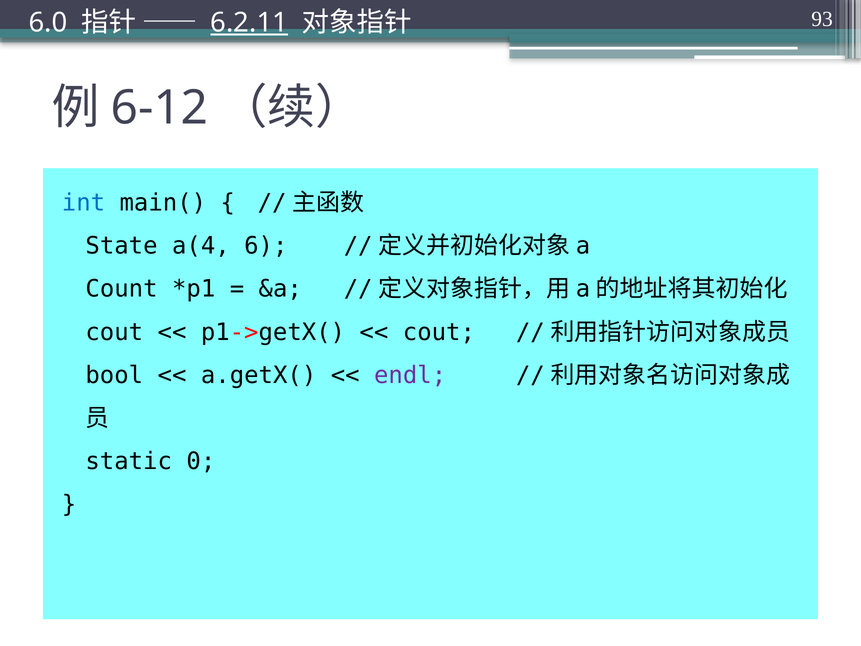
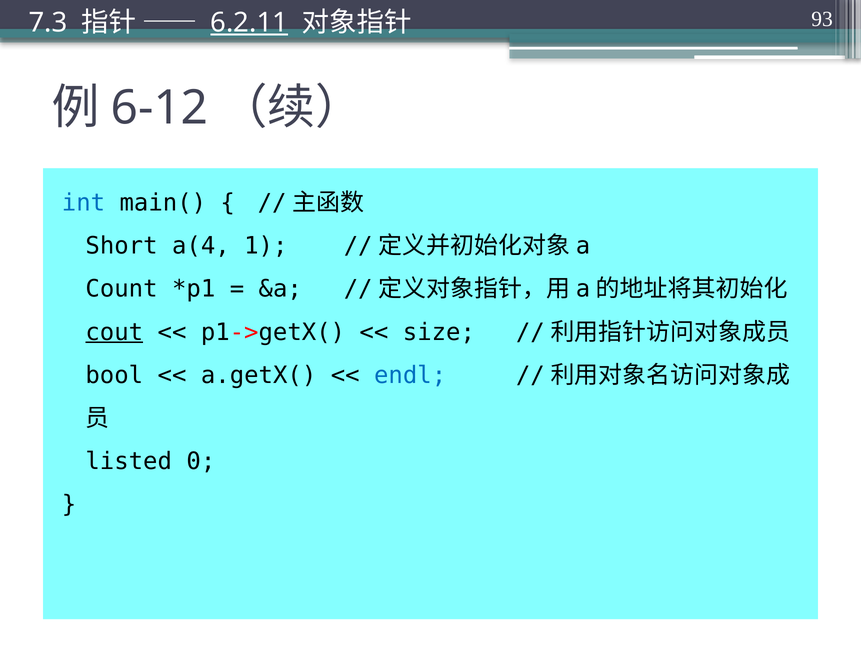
6.0: 6.0 -> 7.3
State: State -> Short
6: 6 -> 1
cout at (114, 332) underline: none -> present
cout at (439, 332): cout -> size
endl colour: purple -> blue
static: static -> listed
